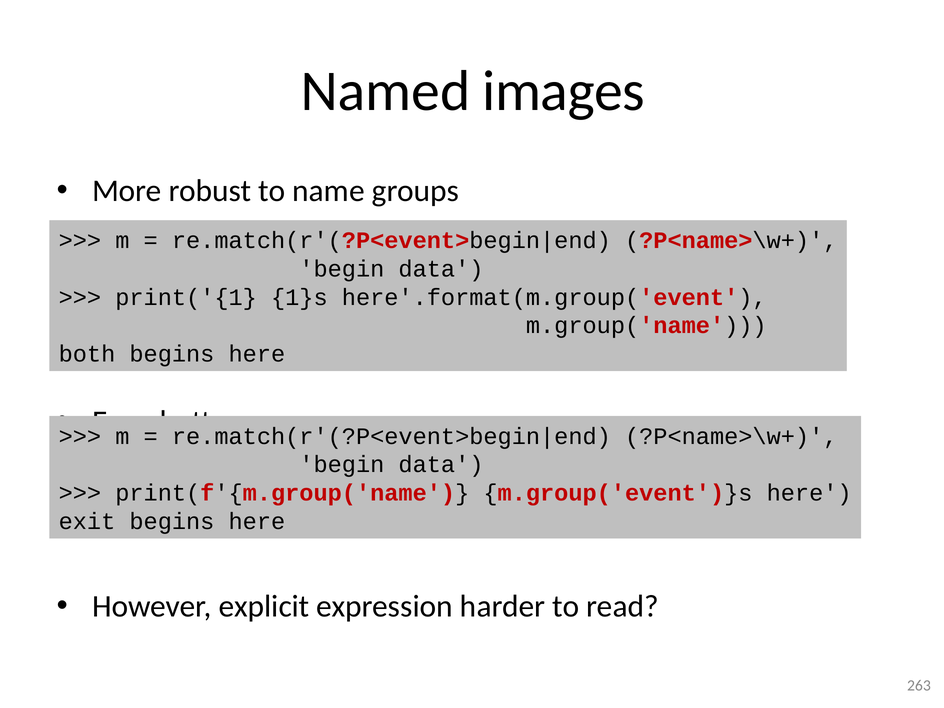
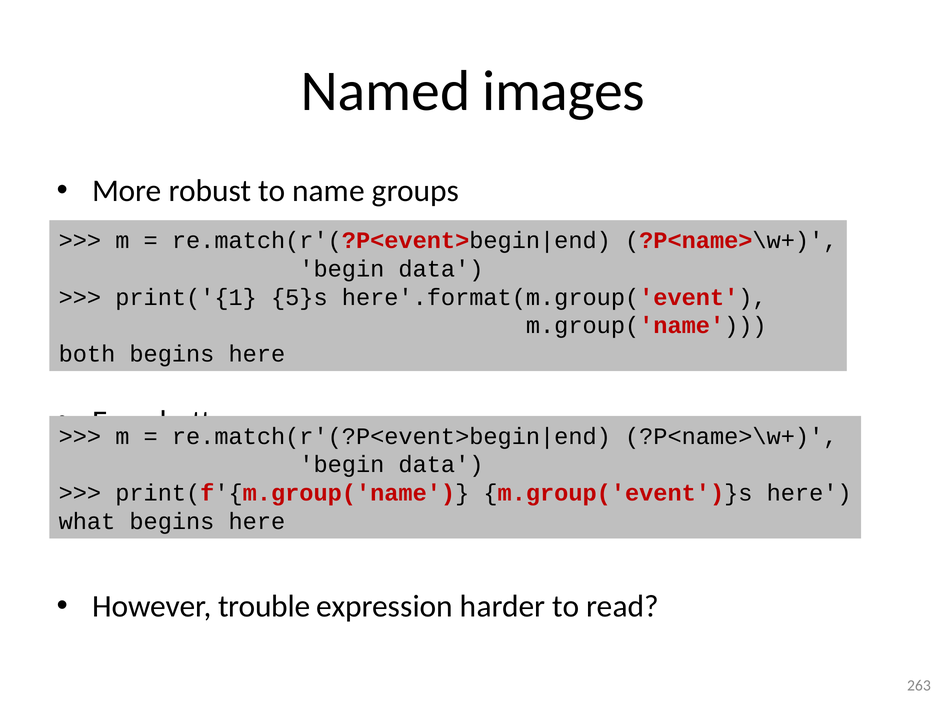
1}s: 1}s -> 5}s
exit: exit -> what
explicit: explicit -> trouble
